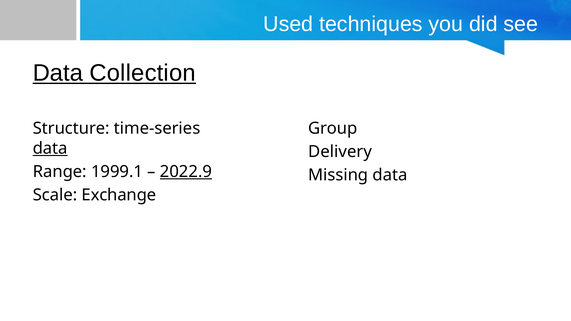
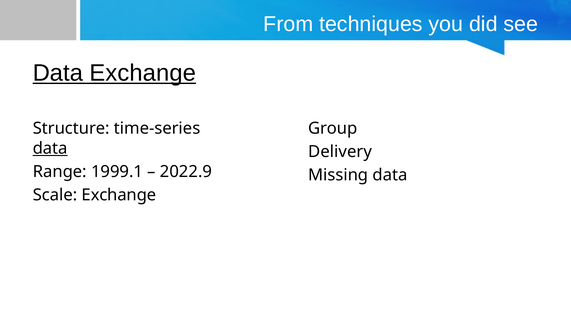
Used: Used -> From
Data Collection: Collection -> Exchange
2022.9 underline: present -> none
